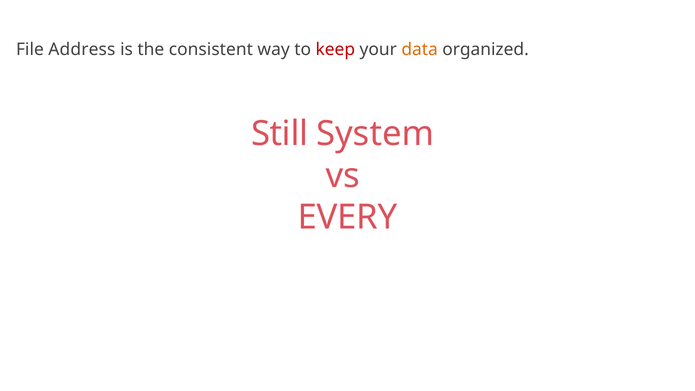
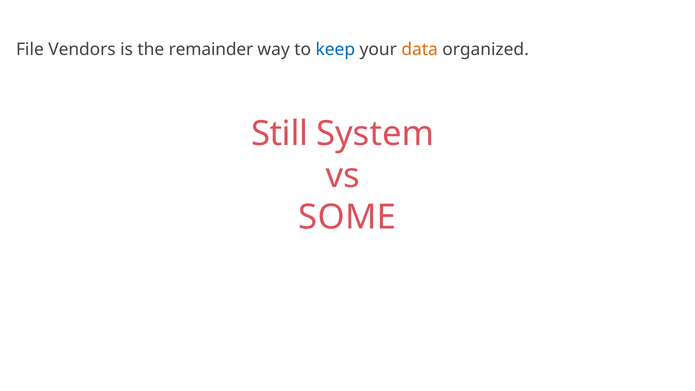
Address: Address -> Vendors
consistent: consistent -> remainder
keep colour: red -> blue
EVERY: EVERY -> SOME
